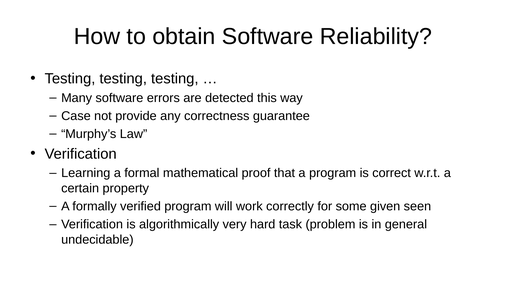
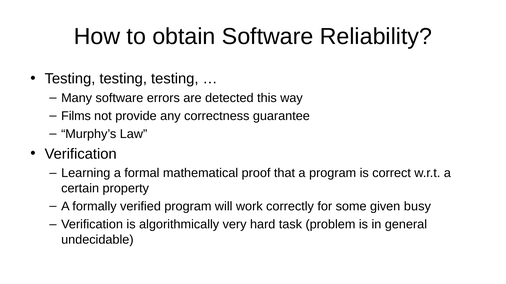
Case: Case -> Films
seen: seen -> busy
